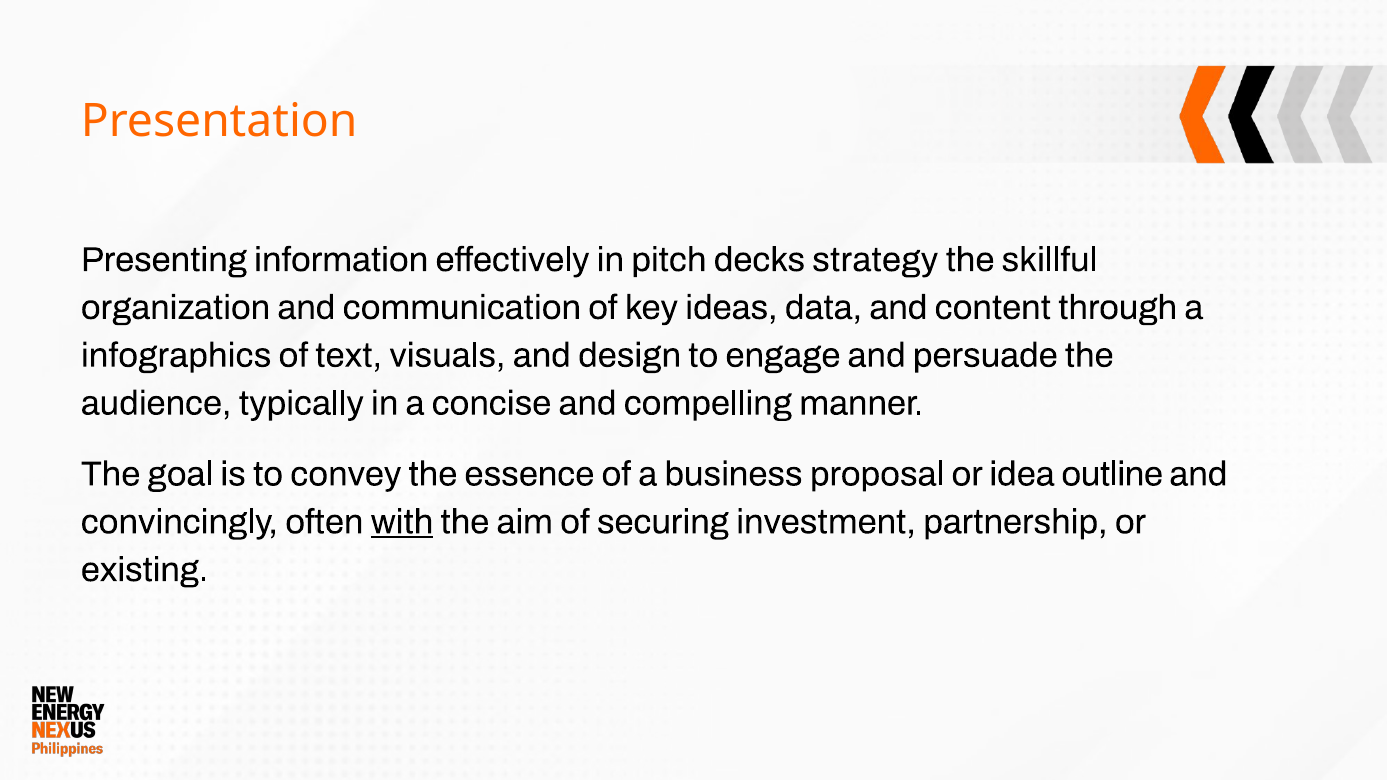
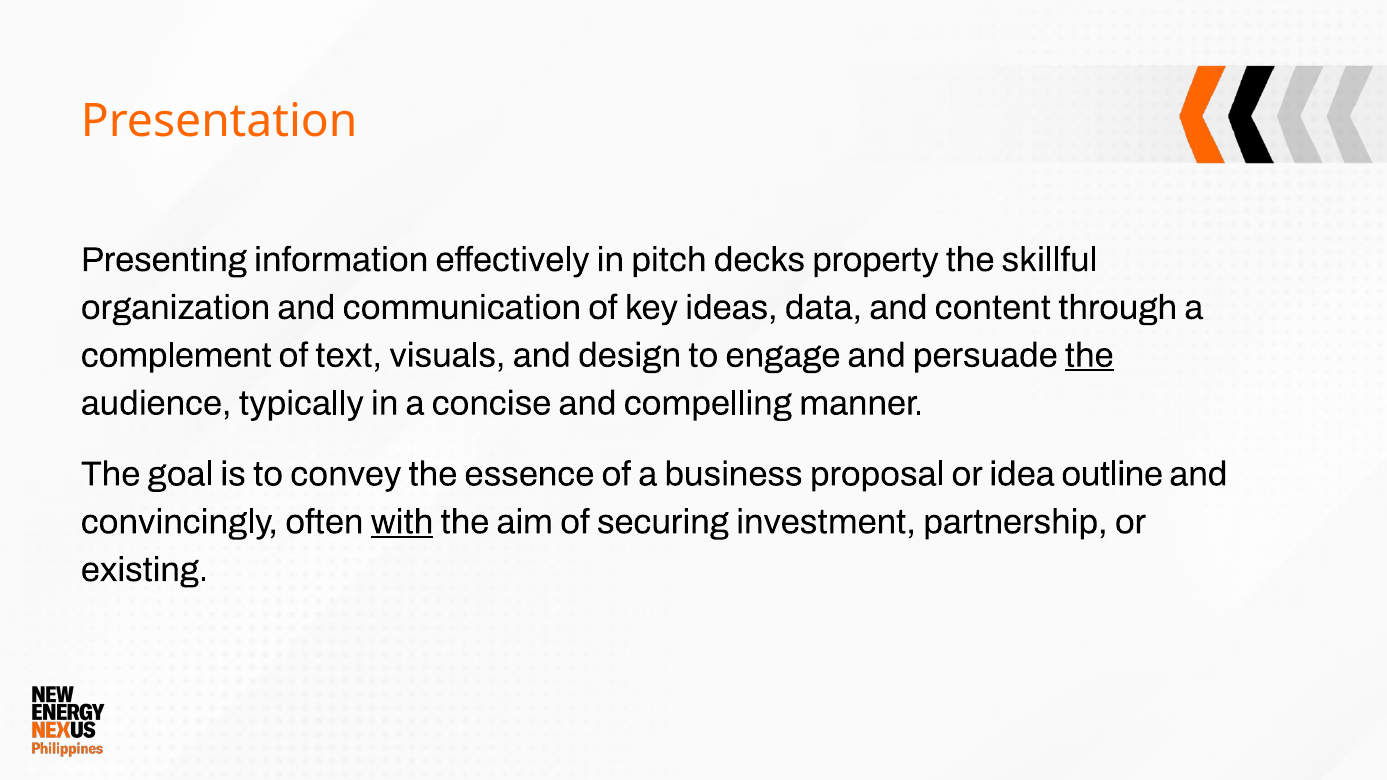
strategy: strategy -> property
infographics: infographics -> complement
the at (1089, 355) underline: none -> present
